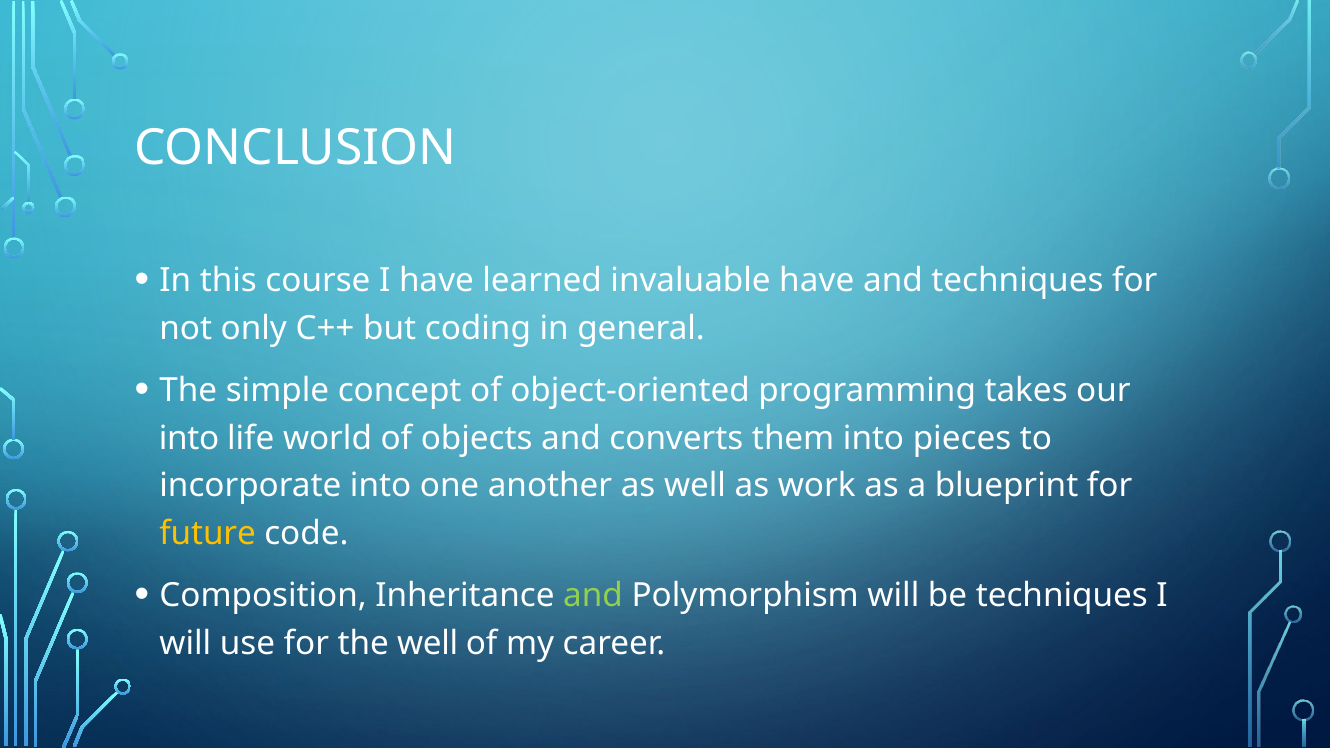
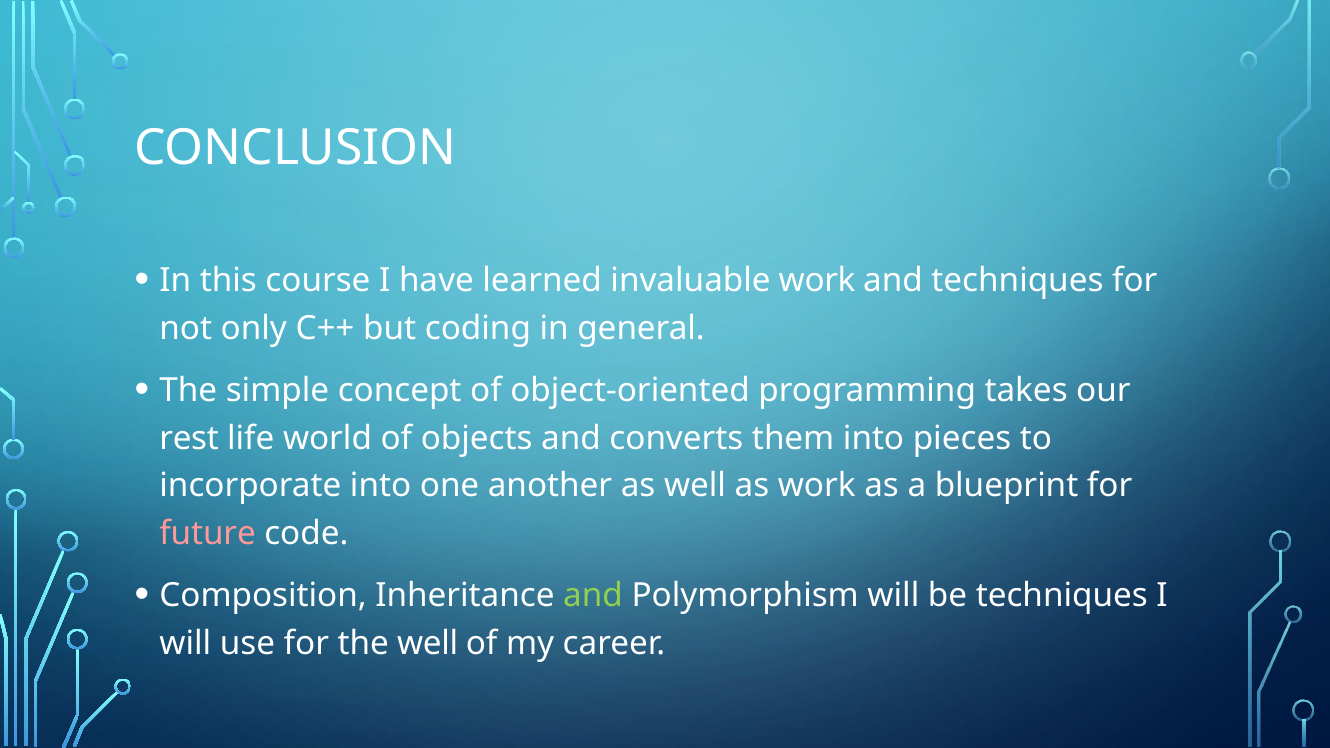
invaluable have: have -> work
into at (189, 438): into -> rest
future colour: yellow -> pink
